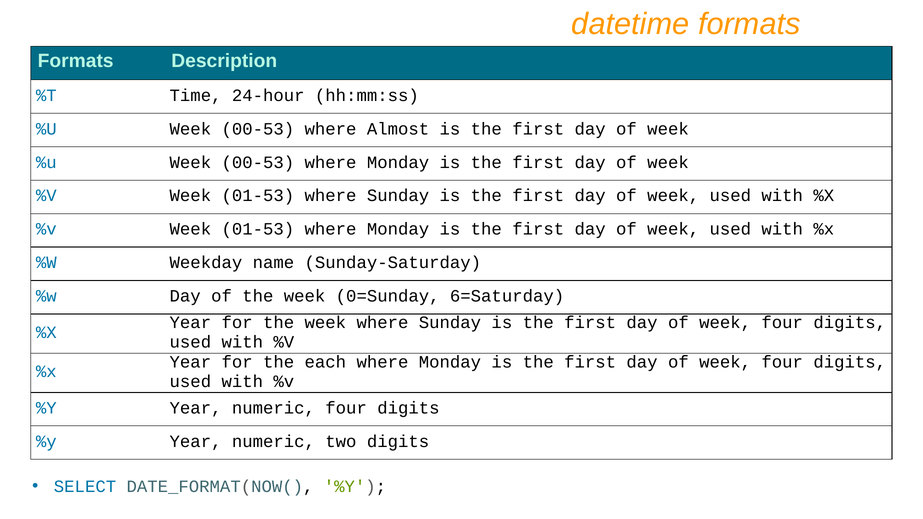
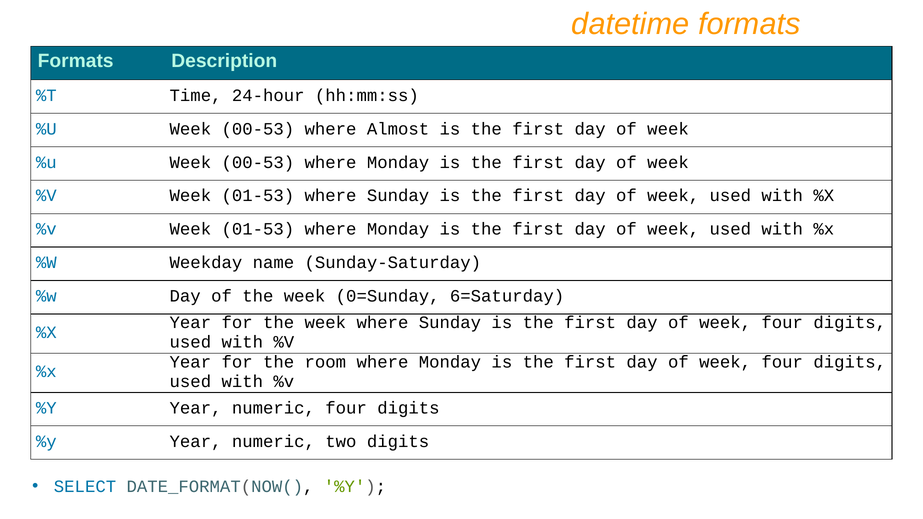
each: each -> room
